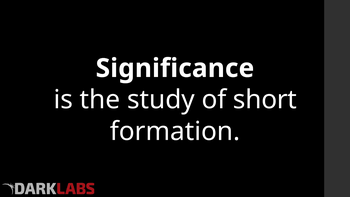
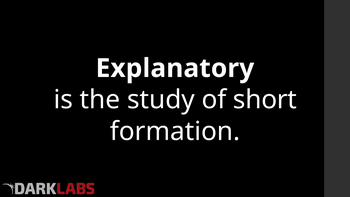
Significance: Significance -> Explanatory
